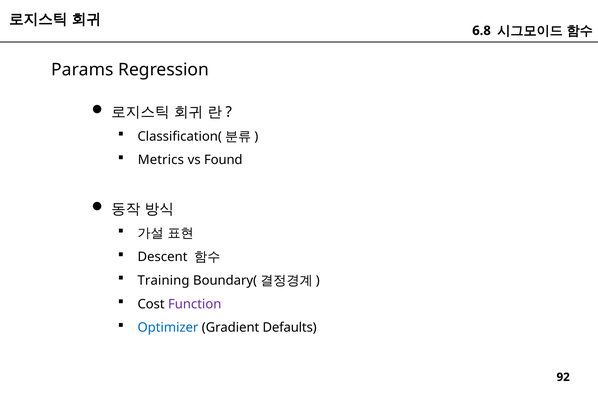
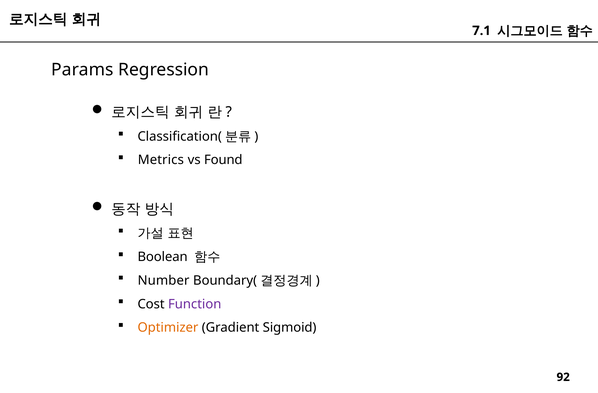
6.8: 6.8 -> 7.1
Descent: Descent -> Boolean
Training: Training -> Number
Optimizer colour: blue -> orange
Defaults: Defaults -> Sigmoid
